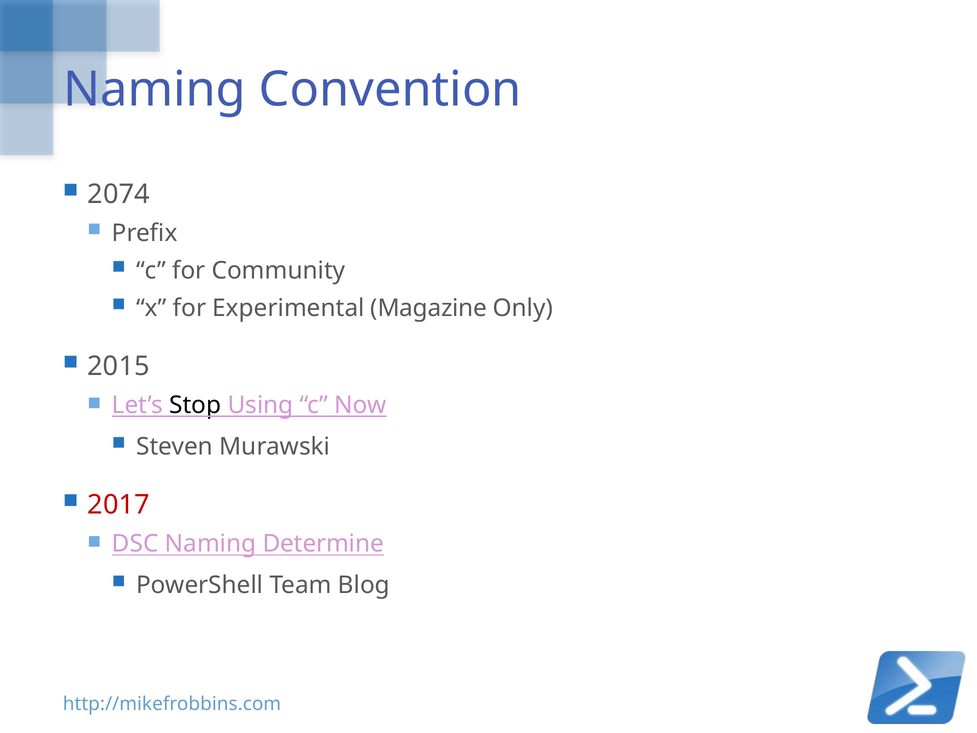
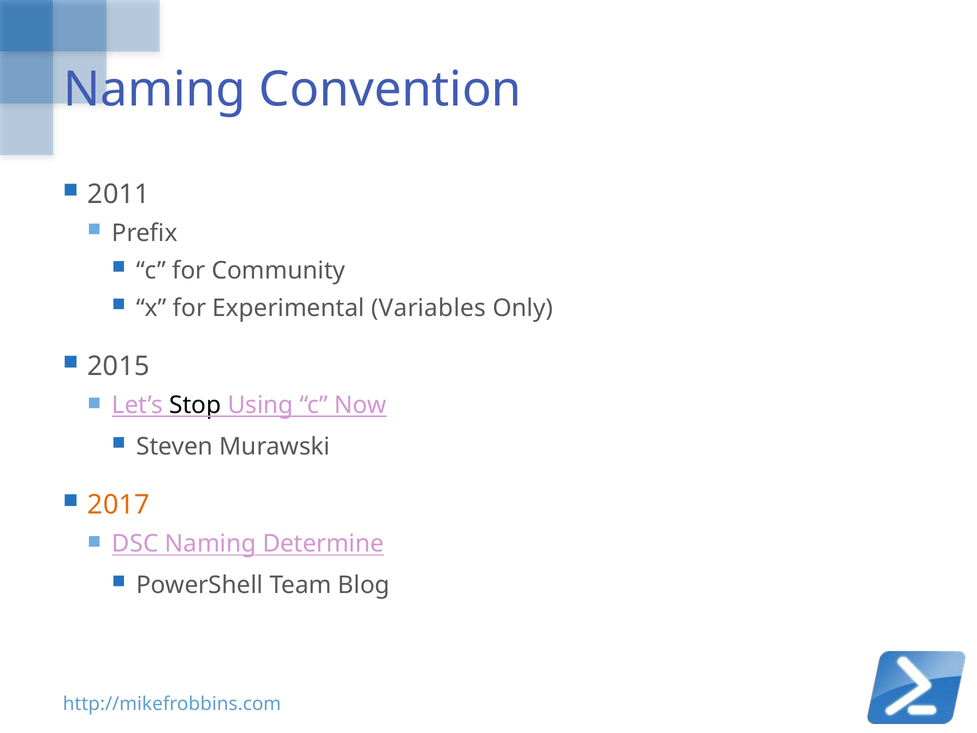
2074: 2074 -> 2011
Magazine: Magazine -> Variables
2017 colour: red -> orange
